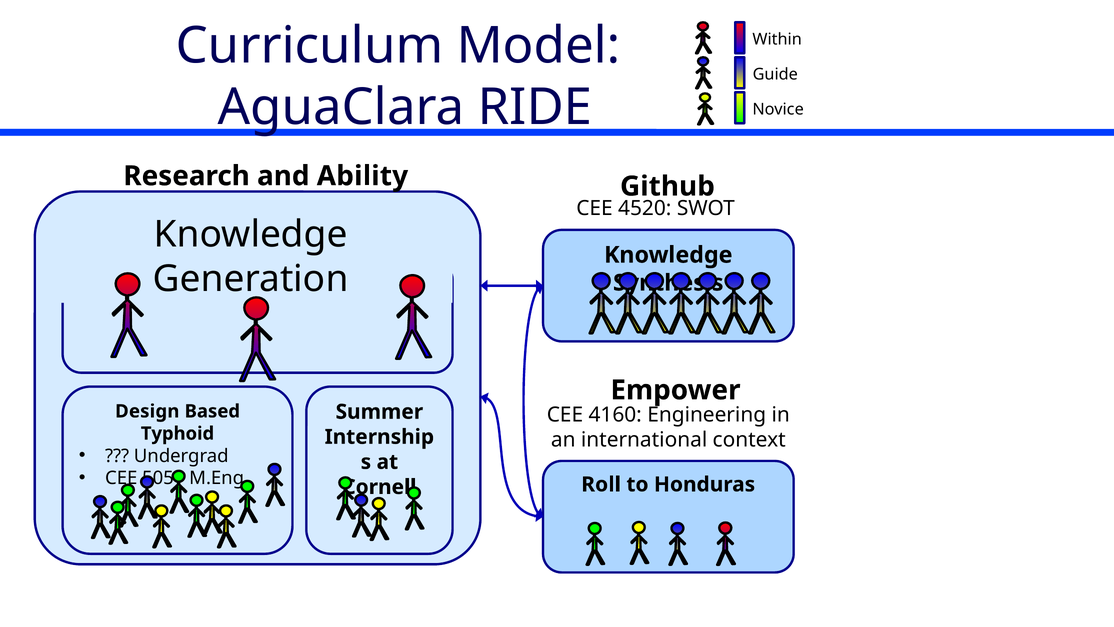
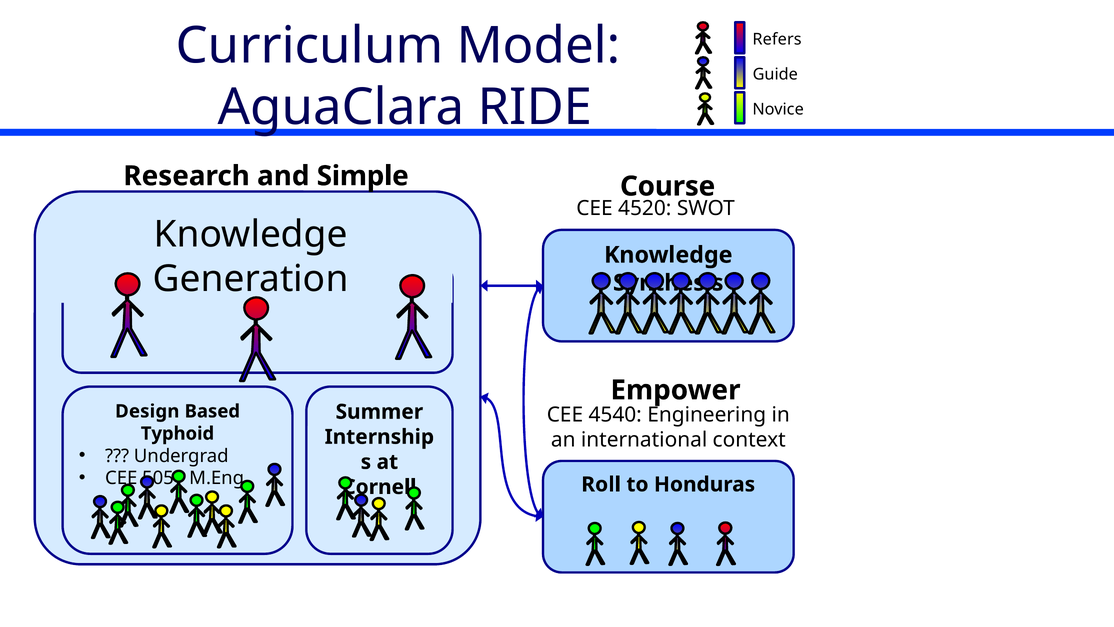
Within: Within -> Refers
Ability: Ability -> Simple
Github: Github -> Course
4160: 4160 -> 4540
